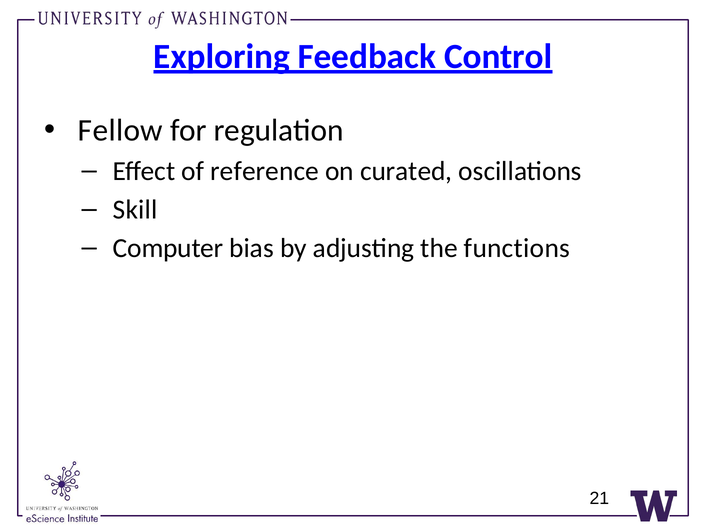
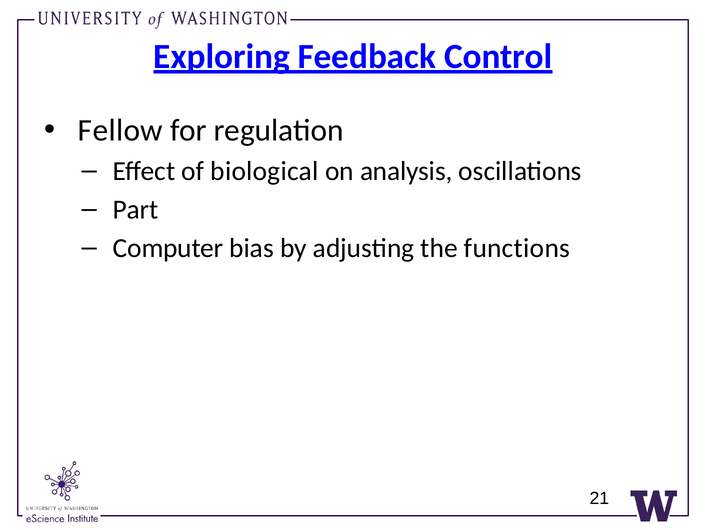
reference: reference -> biological
curated: curated -> analysis
Skill: Skill -> Part
